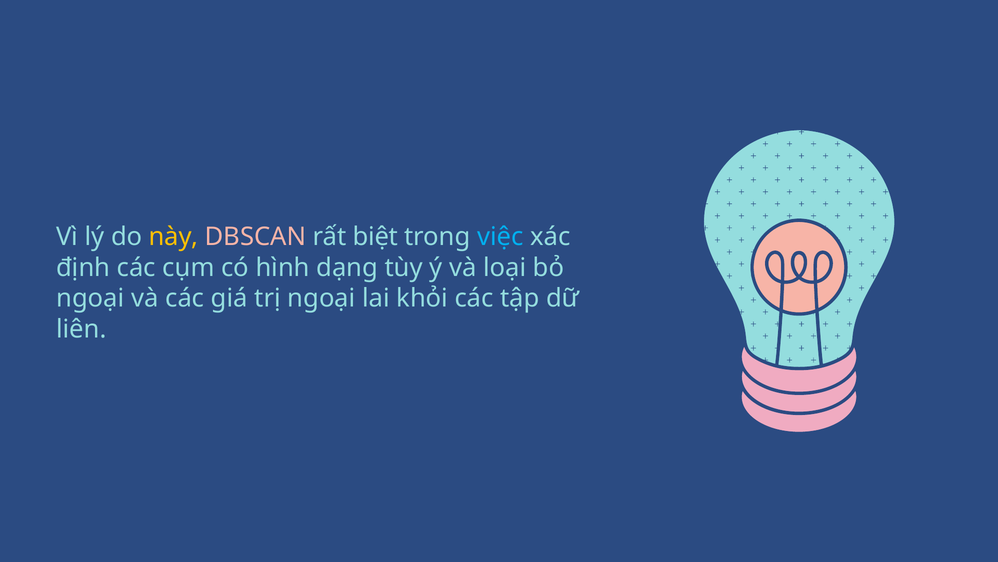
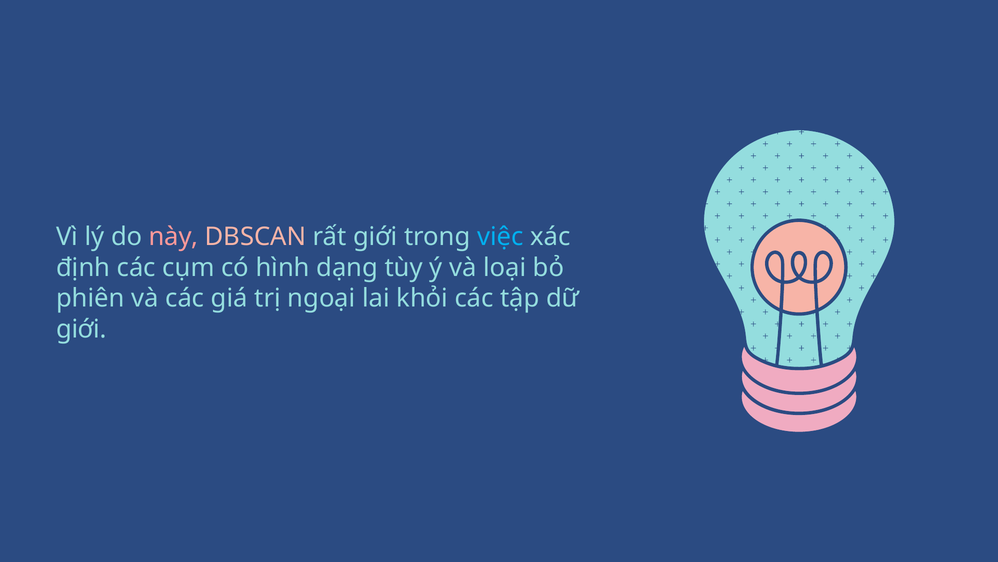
này colour: yellow -> pink
rất biệt: biệt -> giới
ngoại at (90, 298): ngoại -> phiên
liên at (81, 329): liên -> giới
